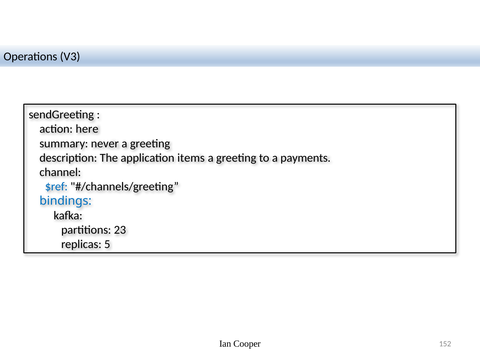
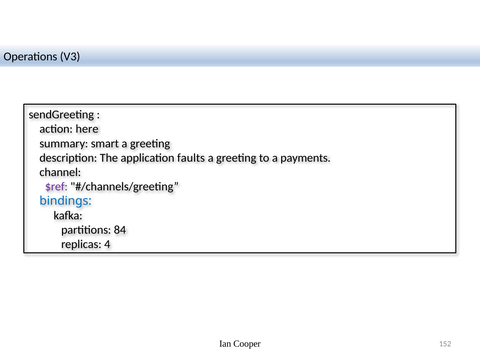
never: never -> smart
items: items -> faults
$ref colour: blue -> purple
23: 23 -> 84
5: 5 -> 4
